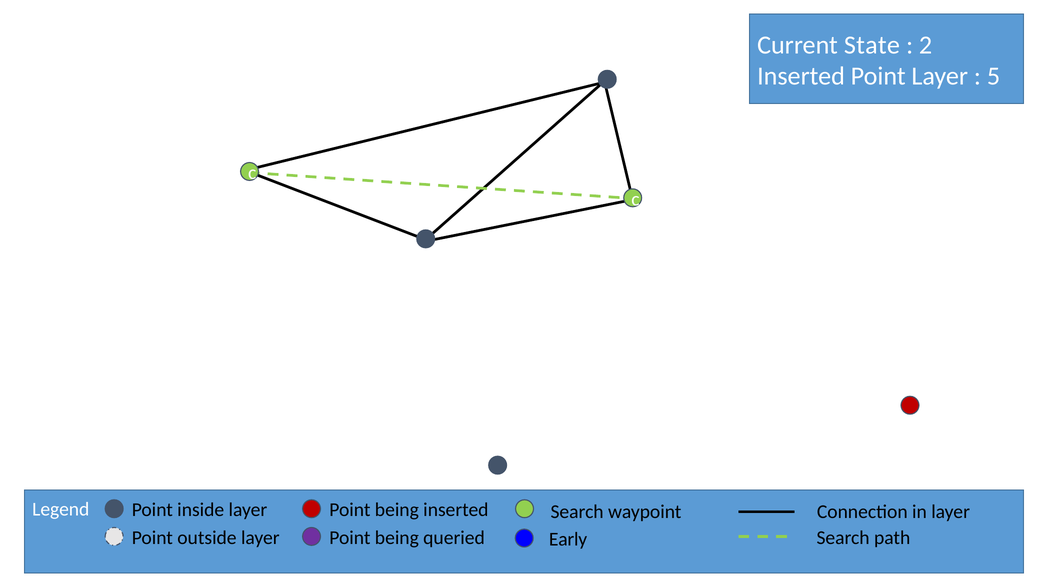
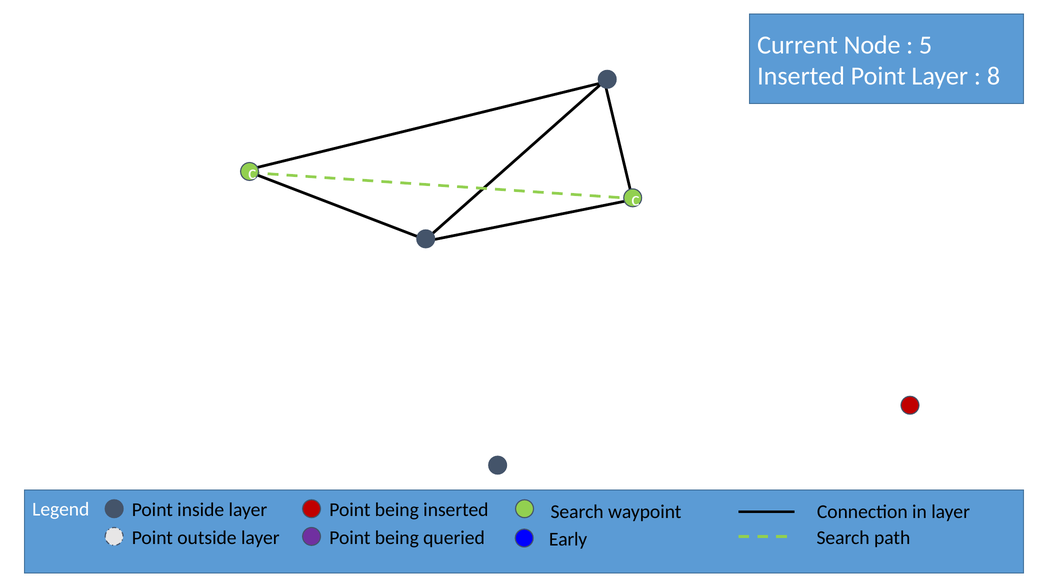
State: State -> Node
2: 2 -> 5
5: 5 -> 8
